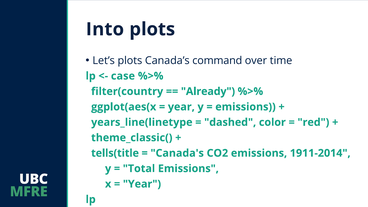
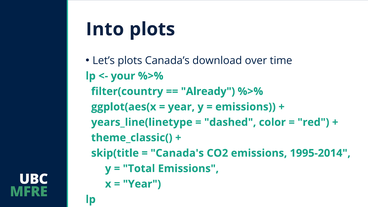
command: command -> download
case: case -> your
tells(title: tells(title -> skip(title
1911-2014: 1911-2014 -> 1995-2014
